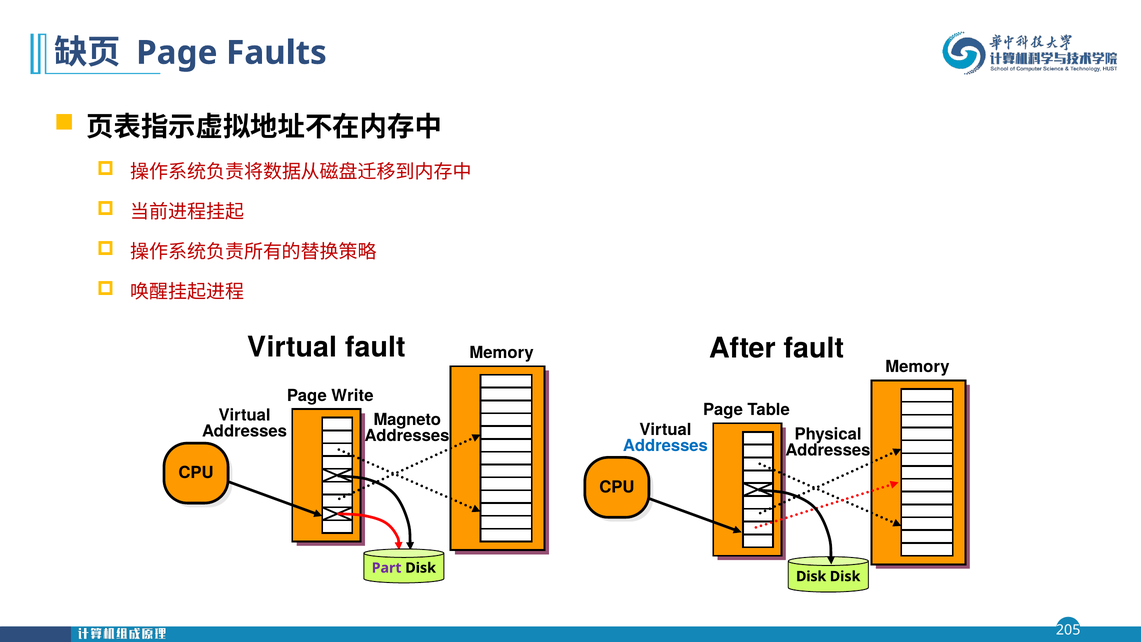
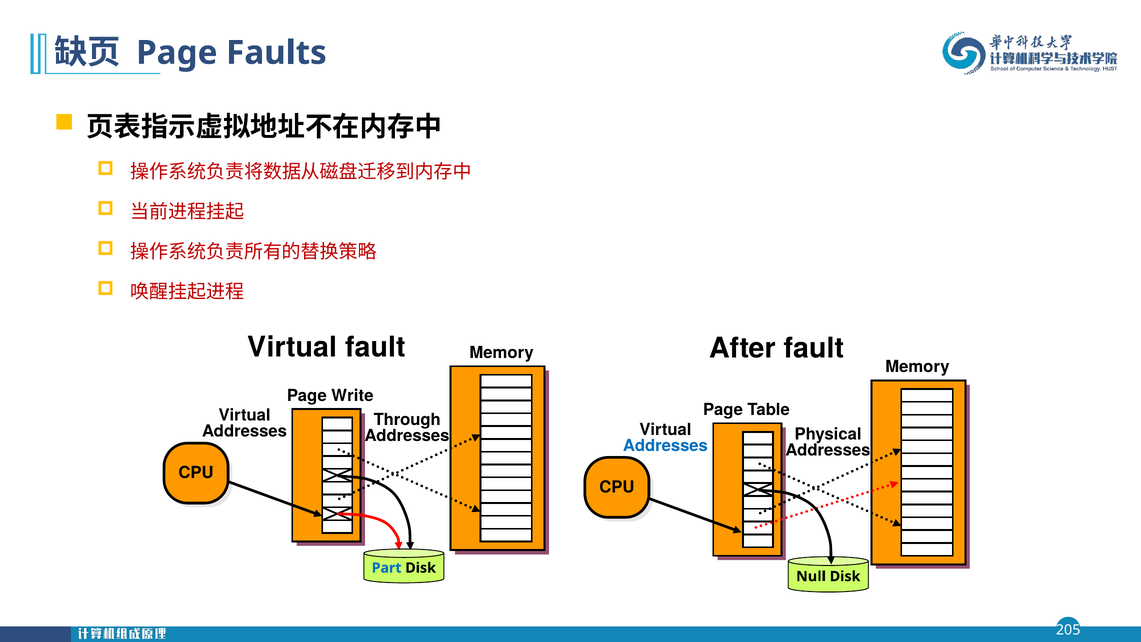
Magneto: Magneto -> Through
Part colour: purple -> blue
Disk at (811, 576): Disk -> Null
